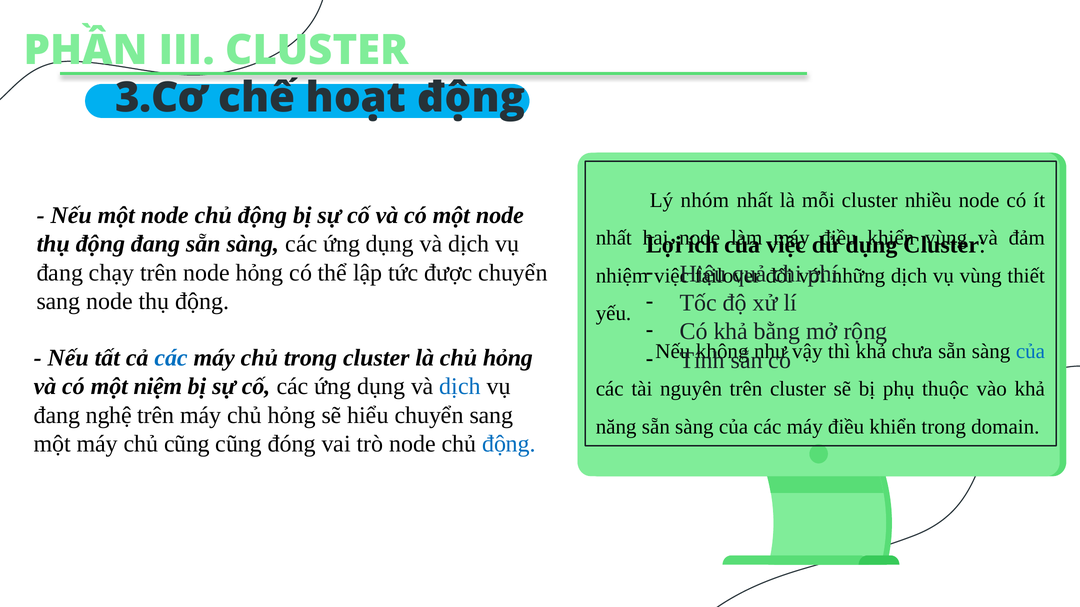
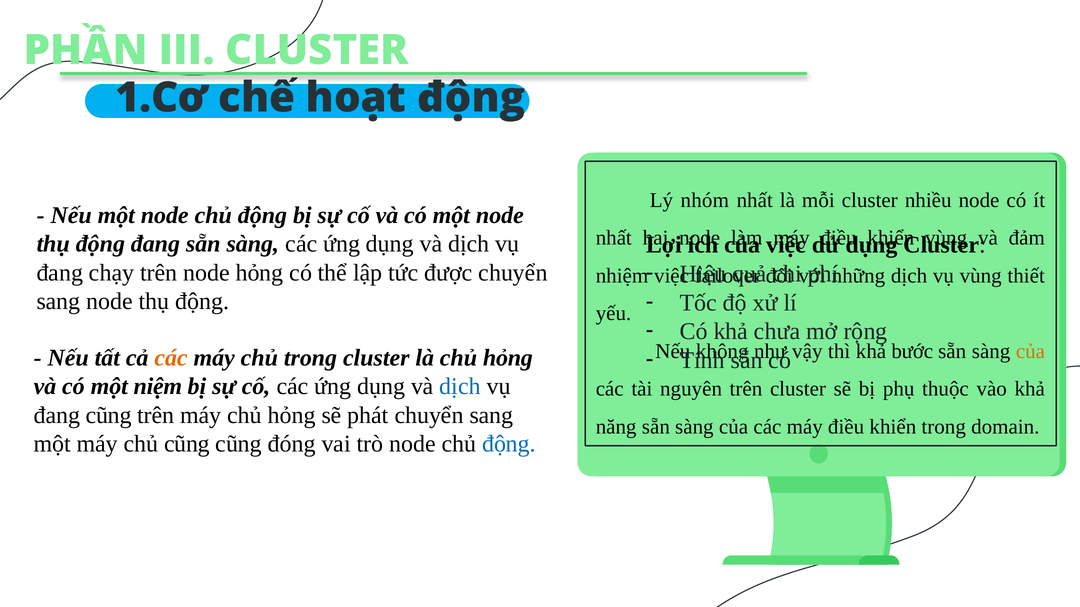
3.Cơ: 3.Cơ -> 1.Cơ
bằng: bằng -> chưa
chưa: chưa -> bước
của at (1030, 351) colour: blue -> orange
các at (171, 358) colour: blue -> orange
đang nghệ: nghệ -> cũng
hiểu: hiểu -> phát
